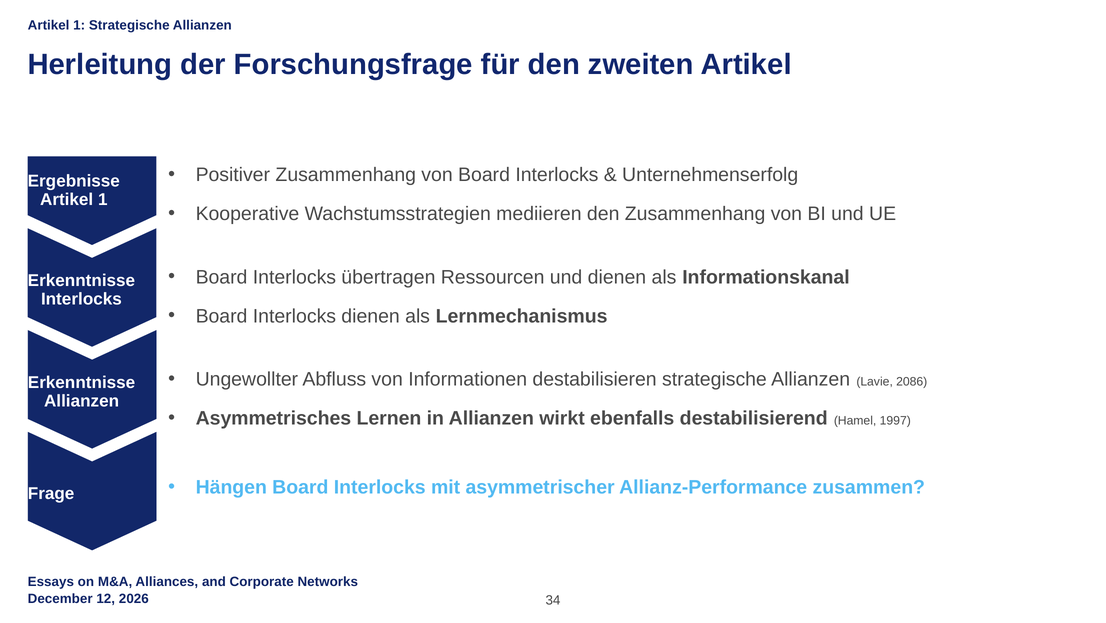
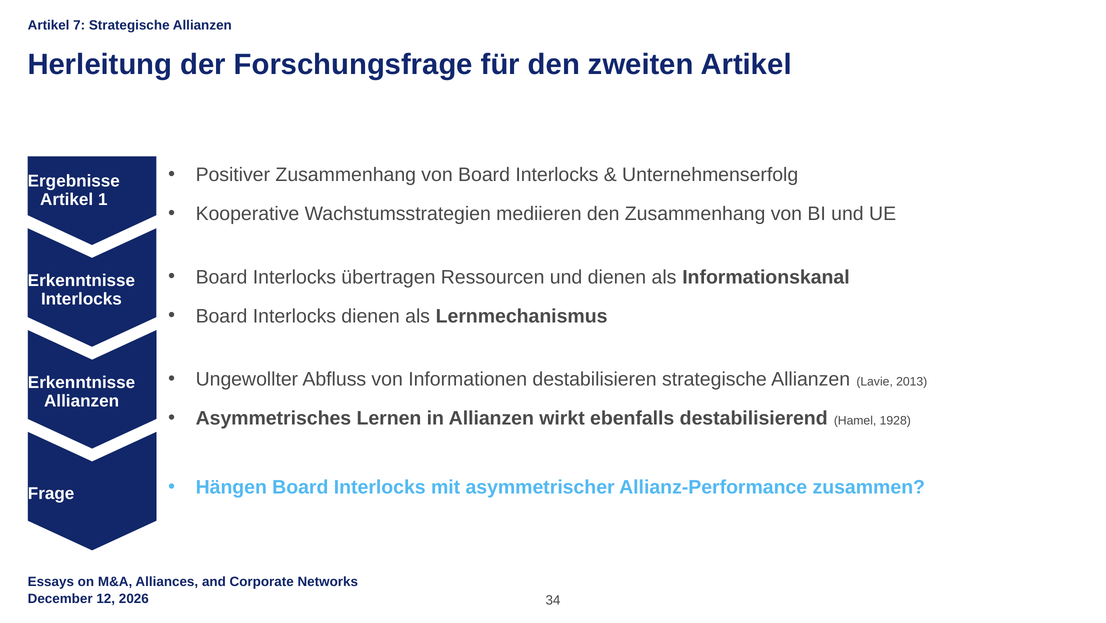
1 at (79, 25): 1 -> 7
2086: 2086 -> 2013
1997: 1997 -> 1928
